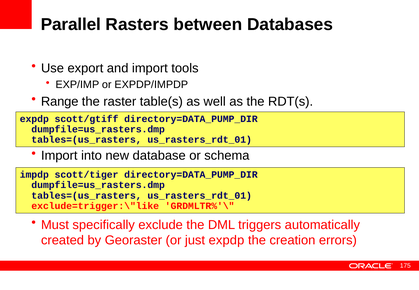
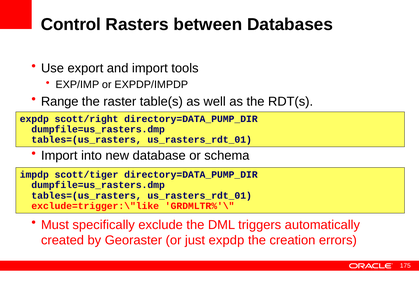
Parallel: Parallel -> Control
scott/gtiff: scott/gtiff -> scott/right
